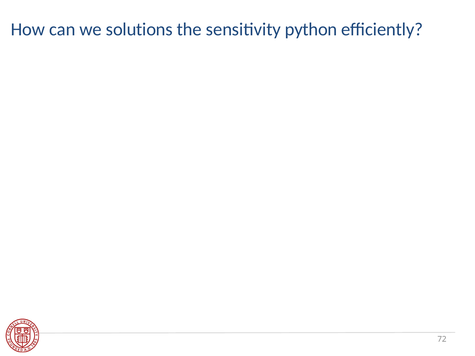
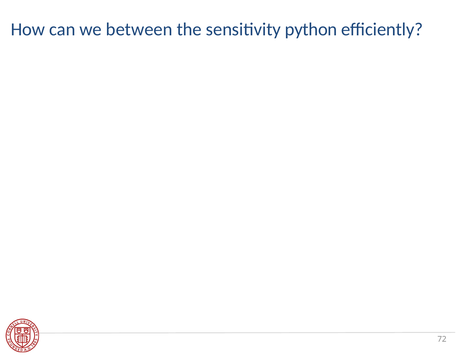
solutions: solutions -> between
